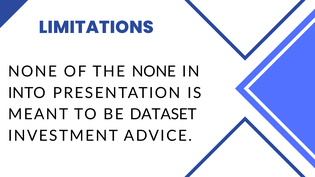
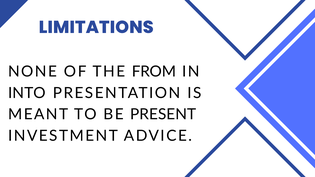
THE NONE: NONE -> FROM
DATASET: DATASET -> PRESENT
